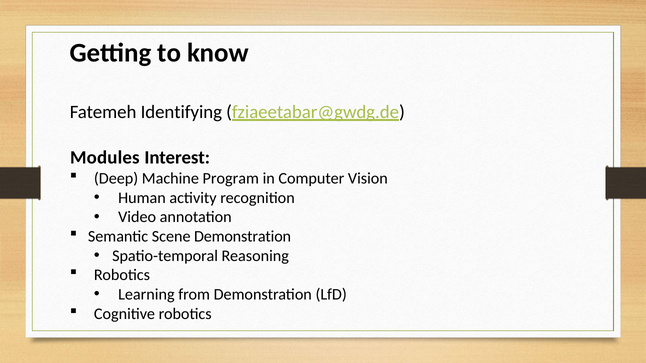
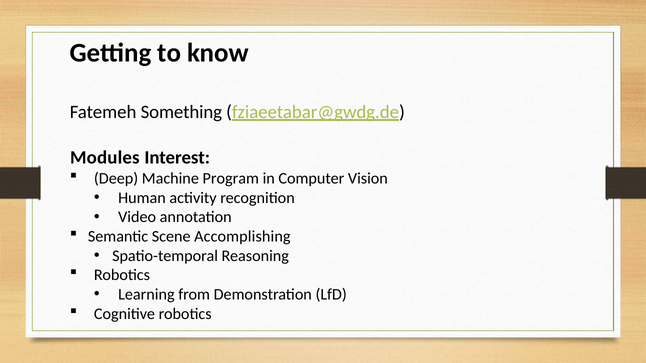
Identifying: Identifying -> Something
Scene Demonstration: Demonstration -> Accomplishing
